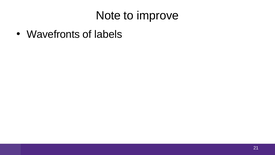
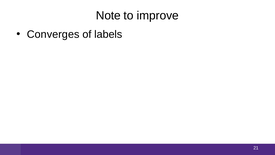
Wavefronts: Wavefronts -> Converges
